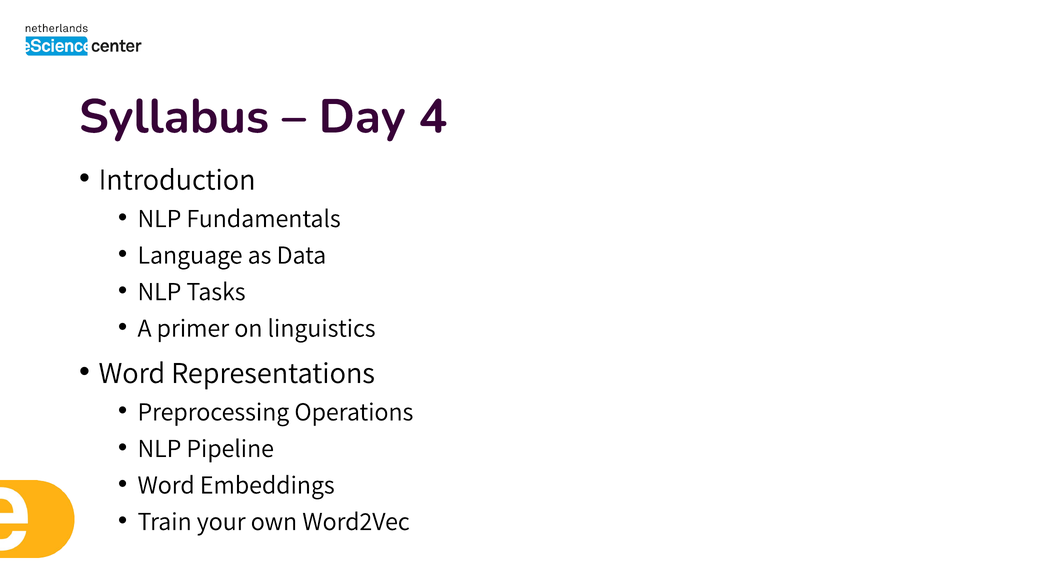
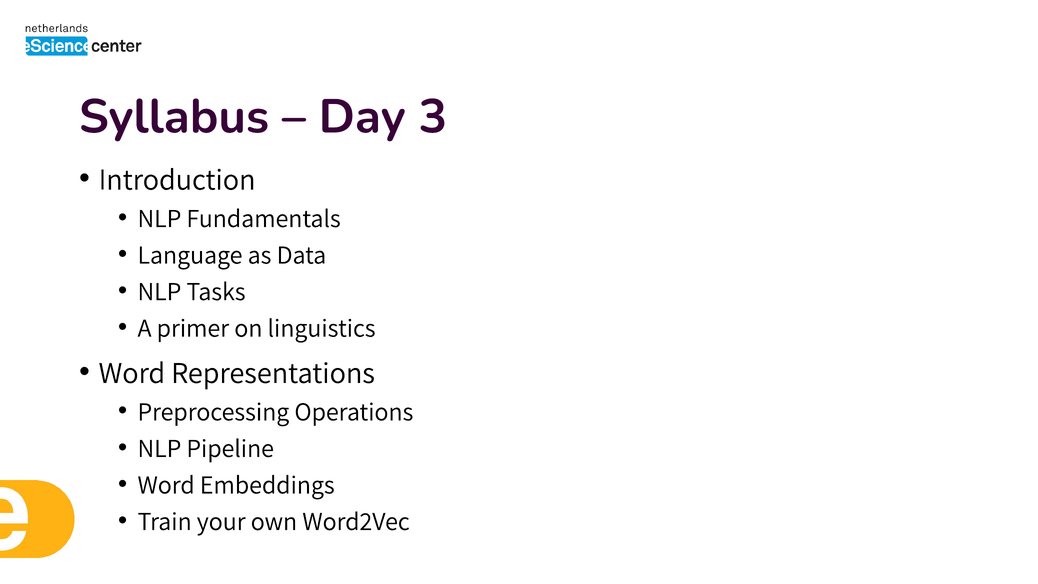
4: 4 -> 3
